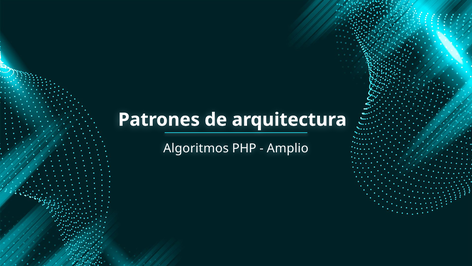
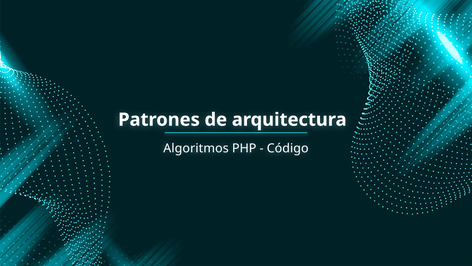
Amplio: Amplio -> Código
